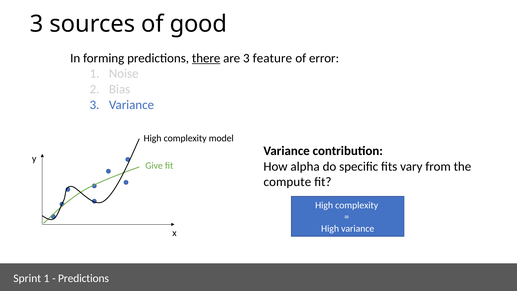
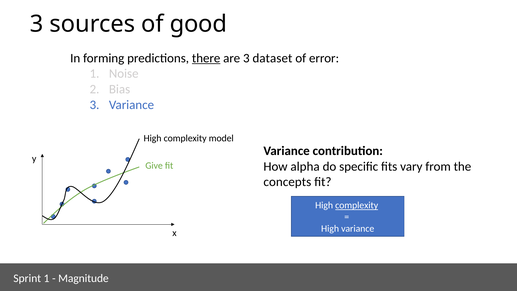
feature: feature -> dataset
compute: compute -> concepts
complexity at (357, 205) underline: none -> present
Predictions at (83, 278): Predictions -> Magnitude
